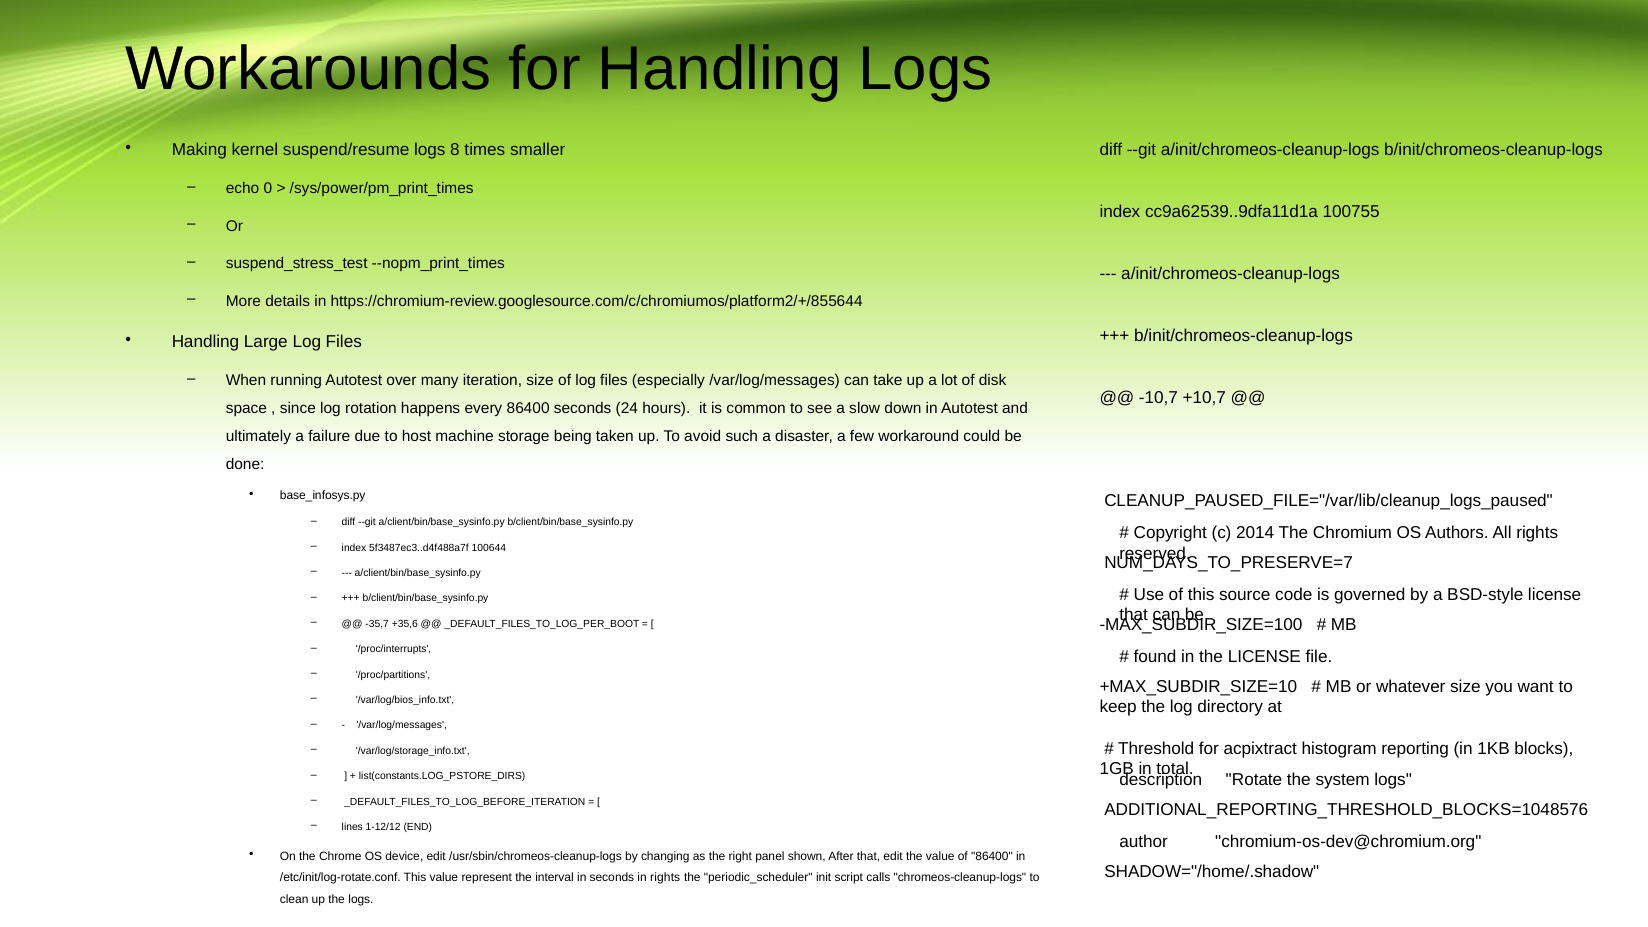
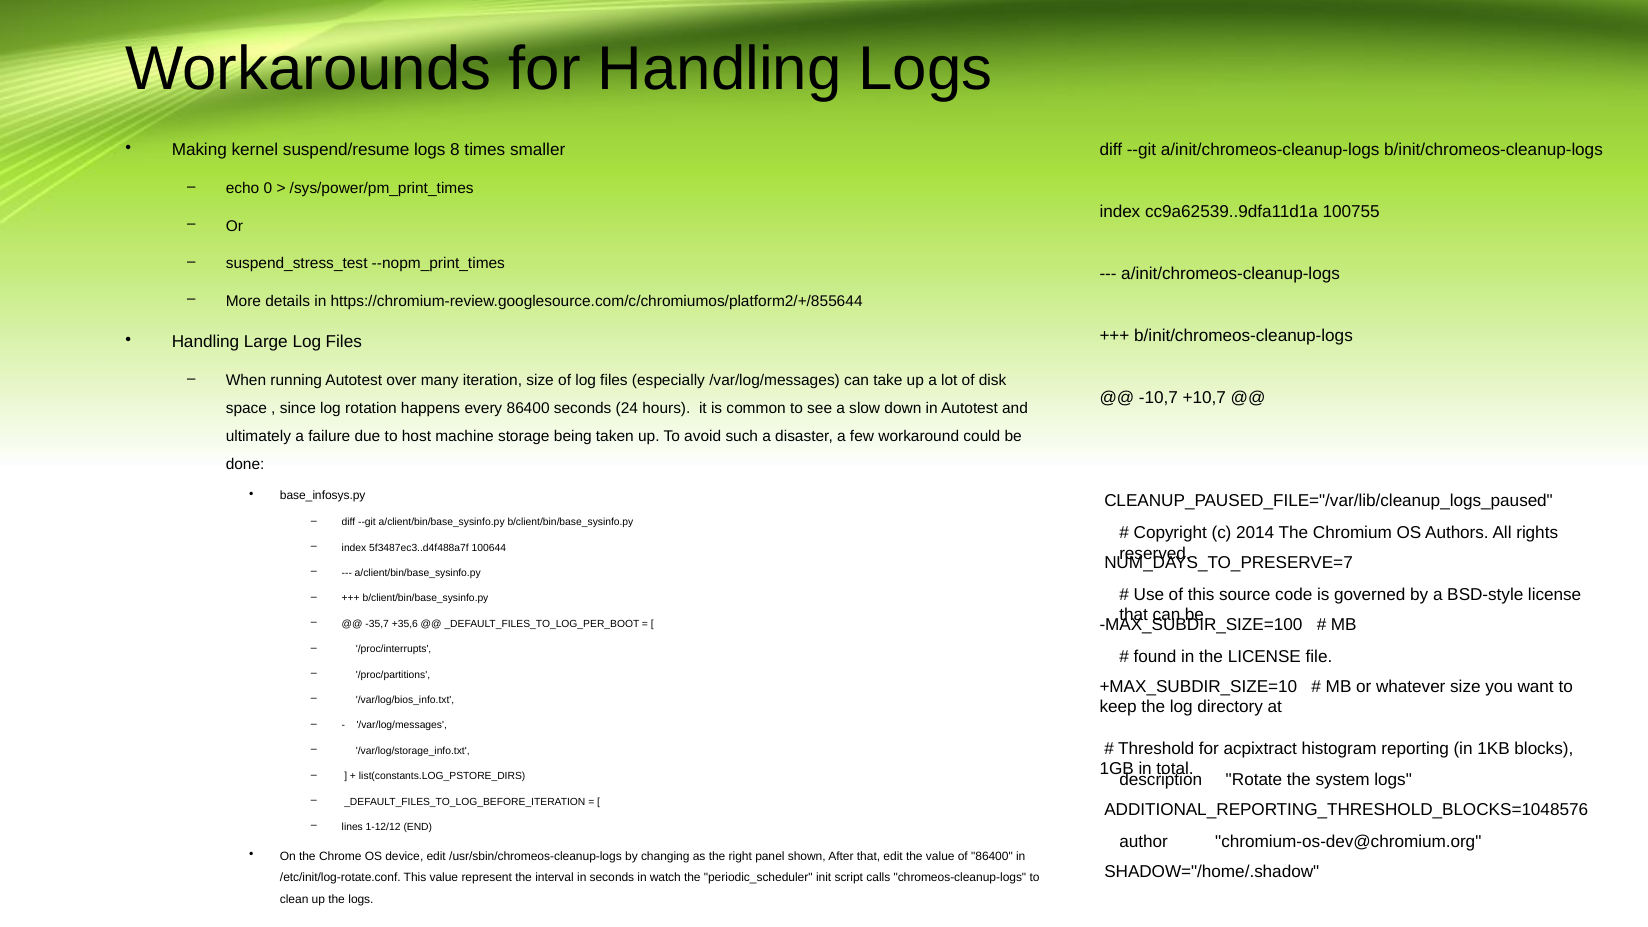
in rights: rights -> watch
